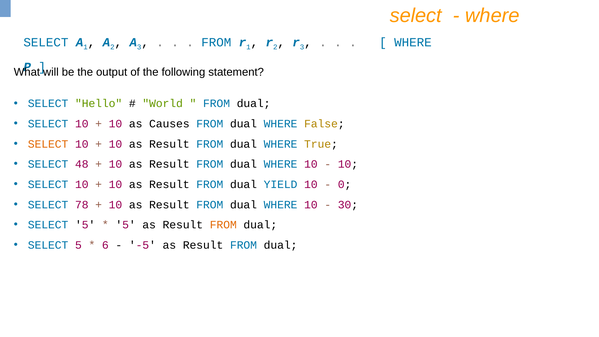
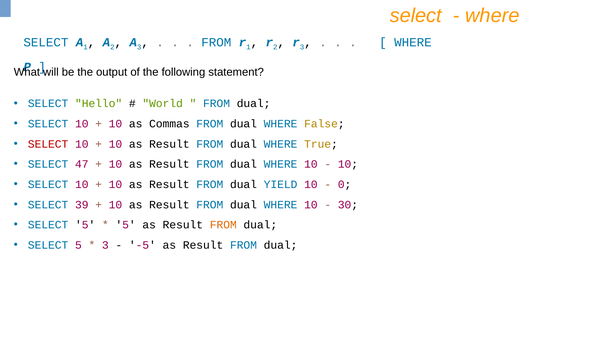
Causes: Causes -> Commas
SELECT at (48, 144) colour: orange -> red
48: 48 -> 47
78: 78 -> 39
6 at (105, 245): 6 -> 3
